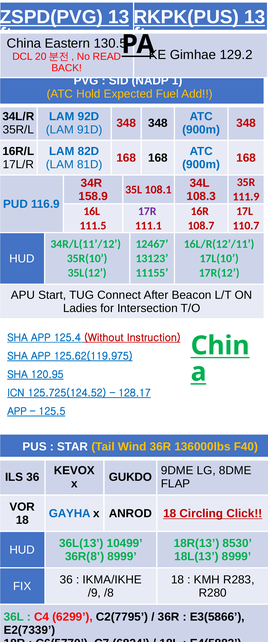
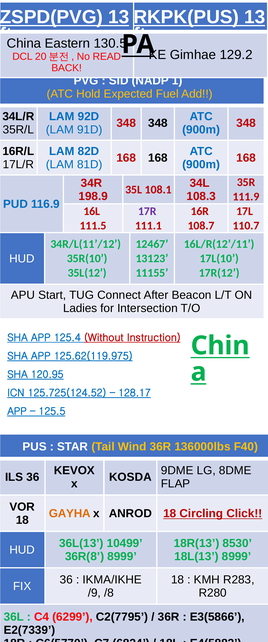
158.9: 158.9 -> 198.9
GUKDO: GUKDO -> KOSDA
GAYHA colour: blue -> orange
